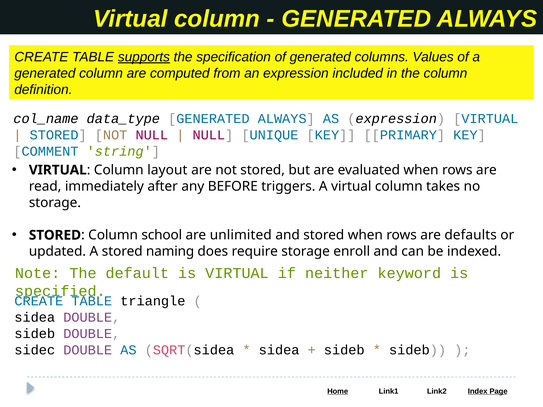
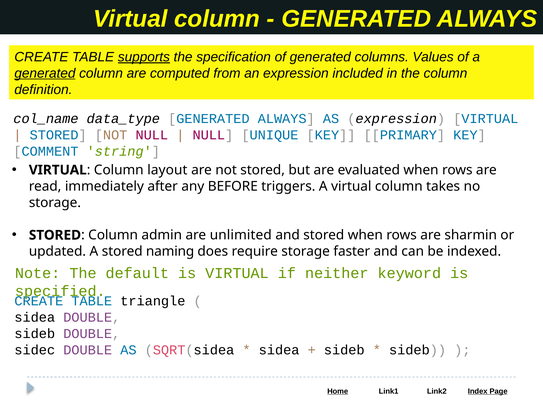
generated at (45, 73) underline: none -> present
school: school -> admin
defaults: defaults -> sharmin
enroll: enroll -> faster
